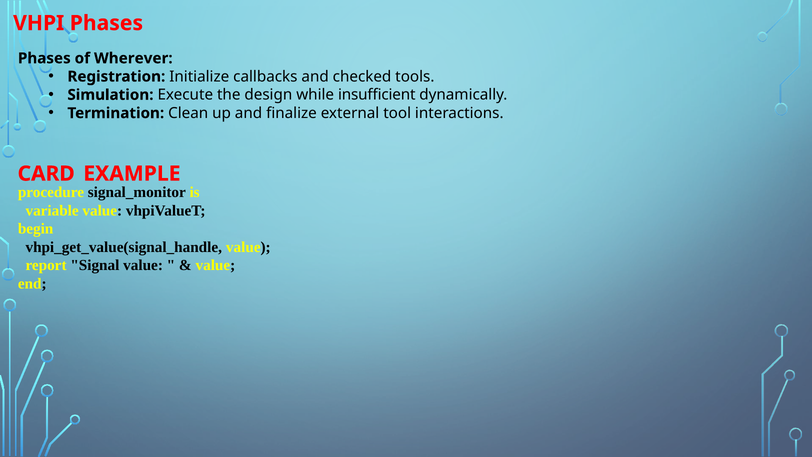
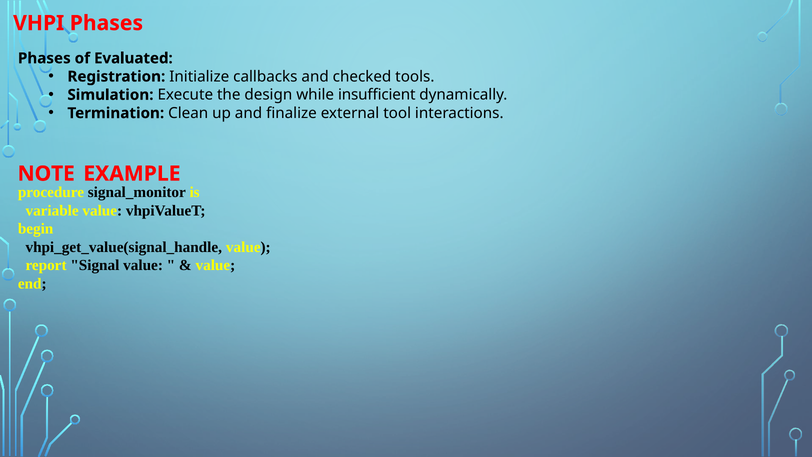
Wherever: Wherever -> Evaluated
CARD: CARD -> NOTE
